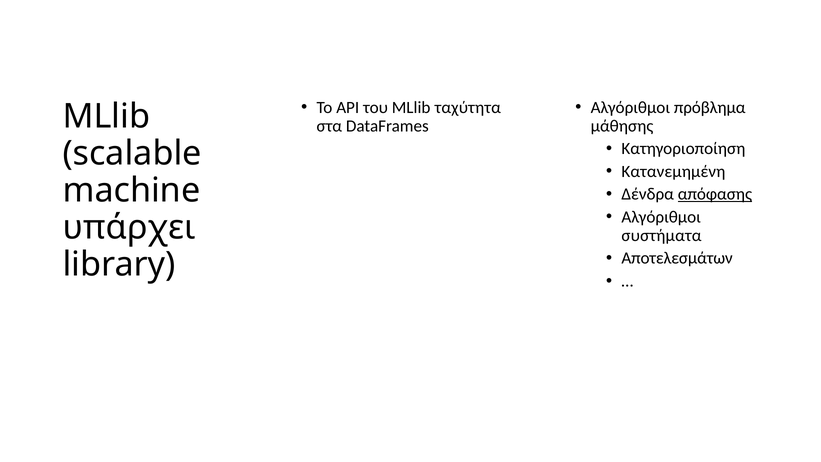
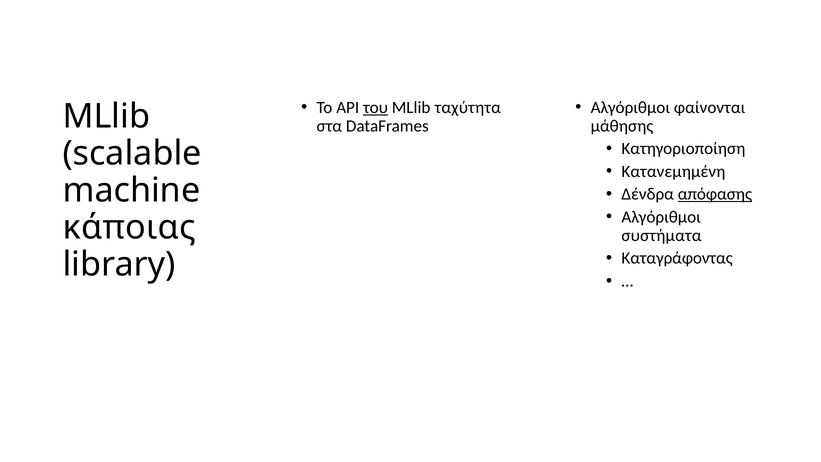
του underline: none -> present
πρόβλημα: πρόβλημα -> φαίνονται
υπάρχει: υπάρχει -> κάποιας
Αποτελεσμάτων: Αποτελεσμάτων -> Καταγράφοντας
